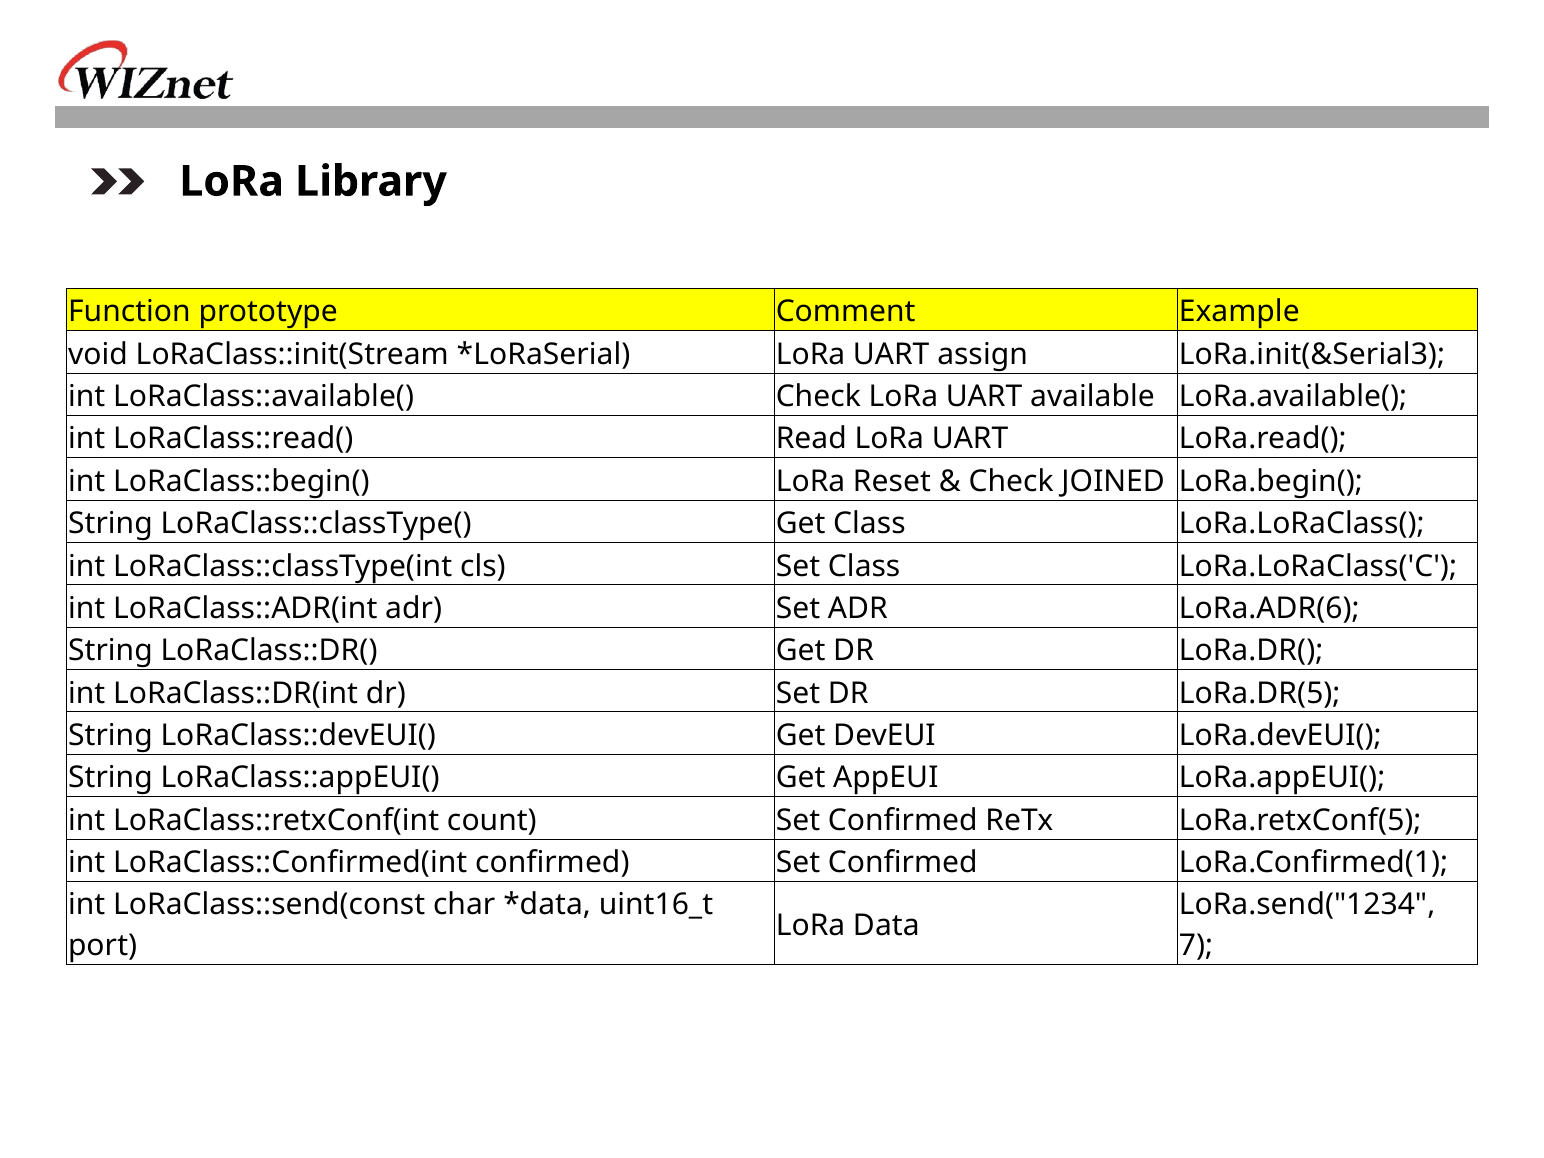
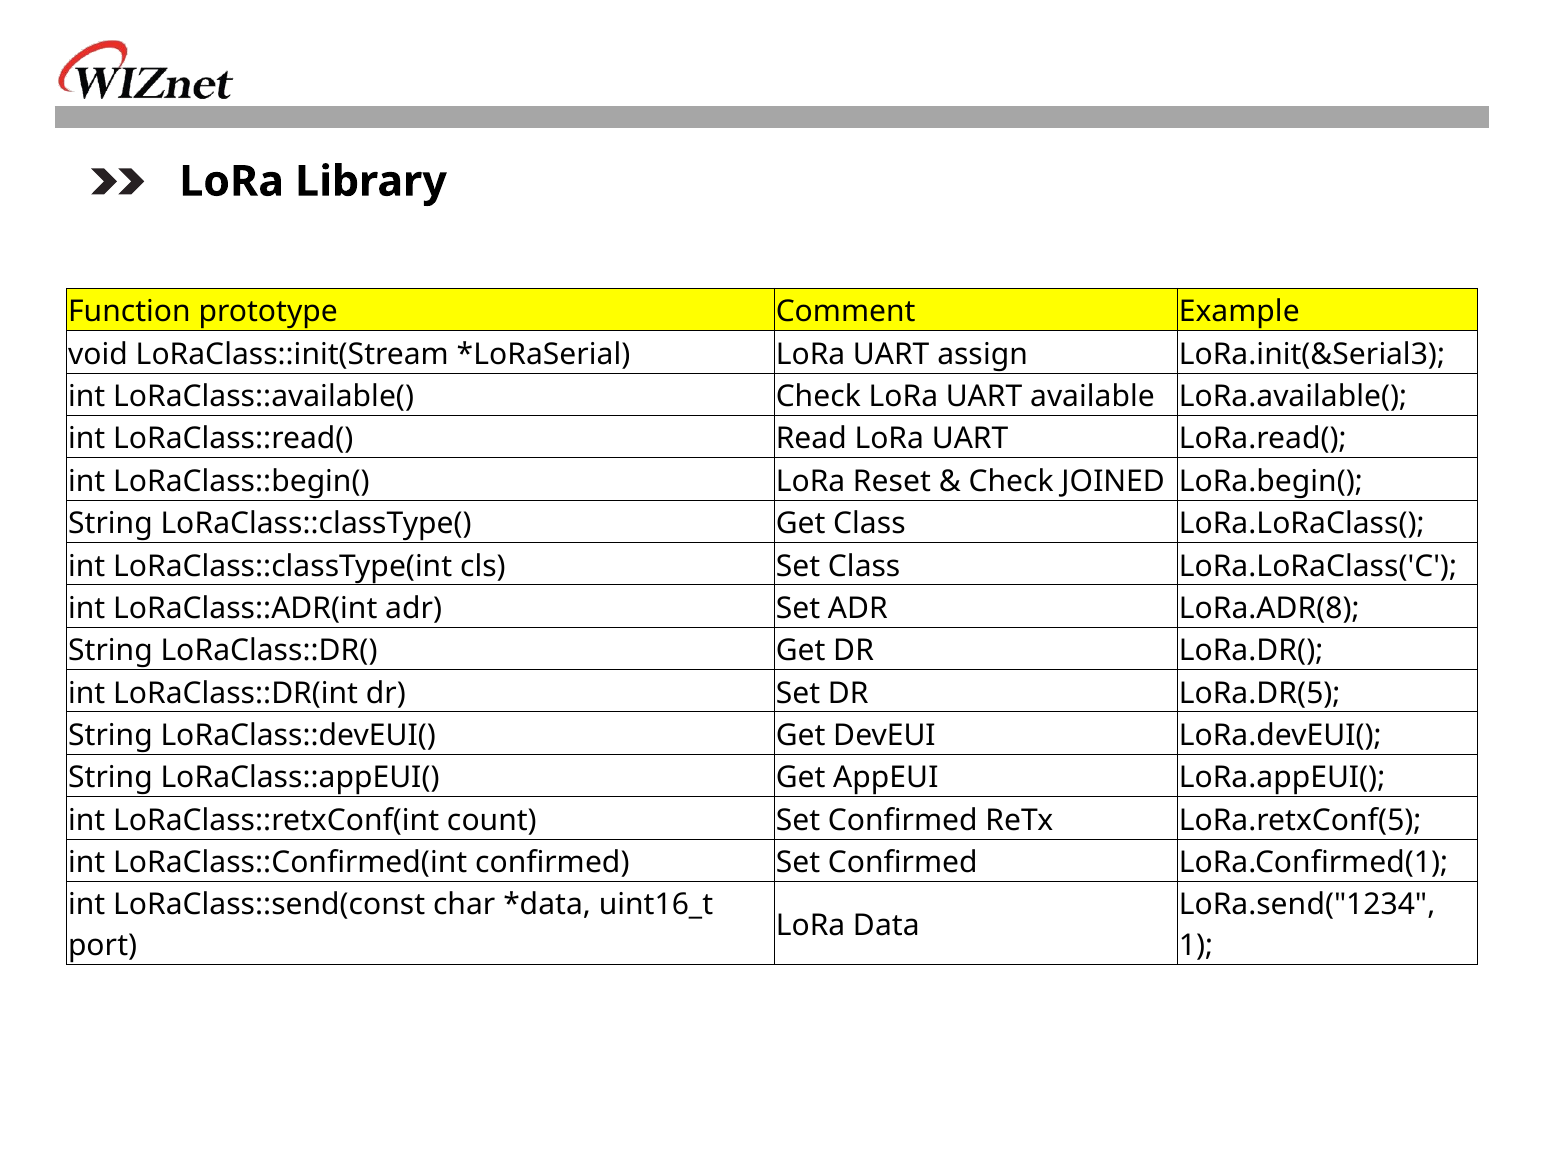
LoRa.ADR(6: LoRa.ADR(6 -> LoRa.ADR(8
7: 7 -> 1
